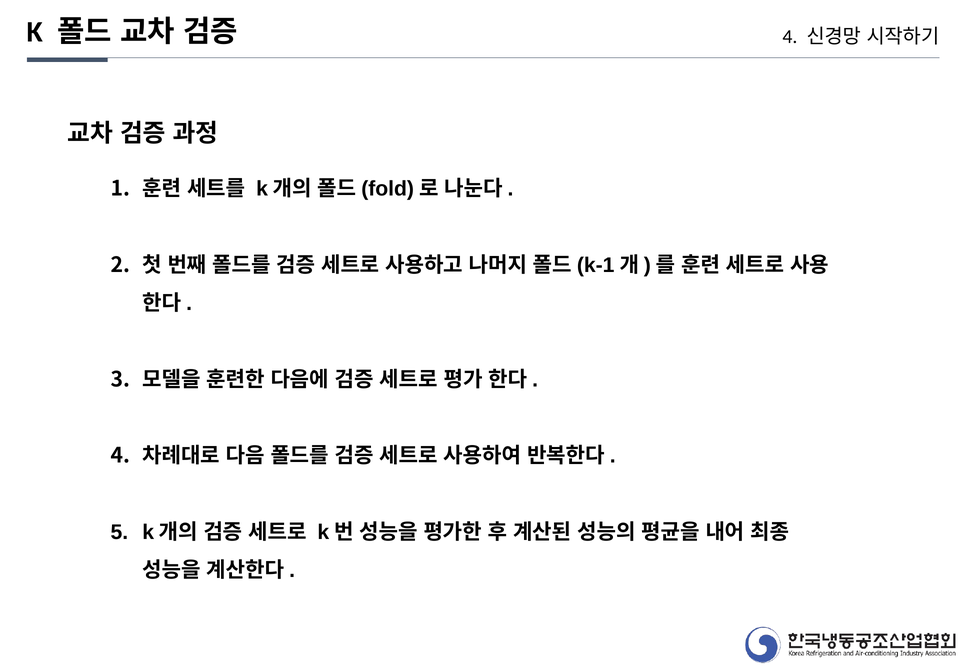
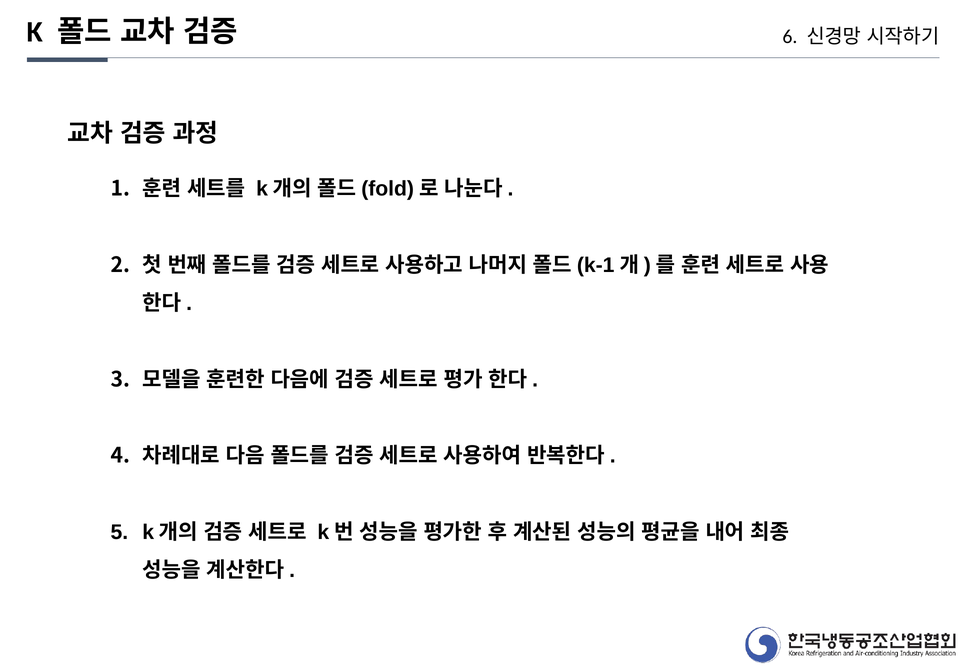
4 at (790, 37): 4 -> 6
